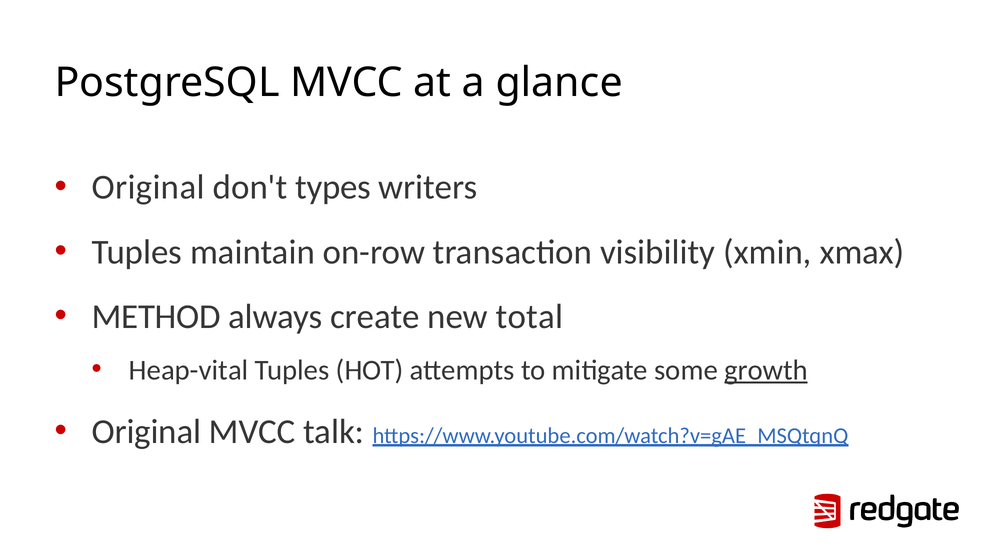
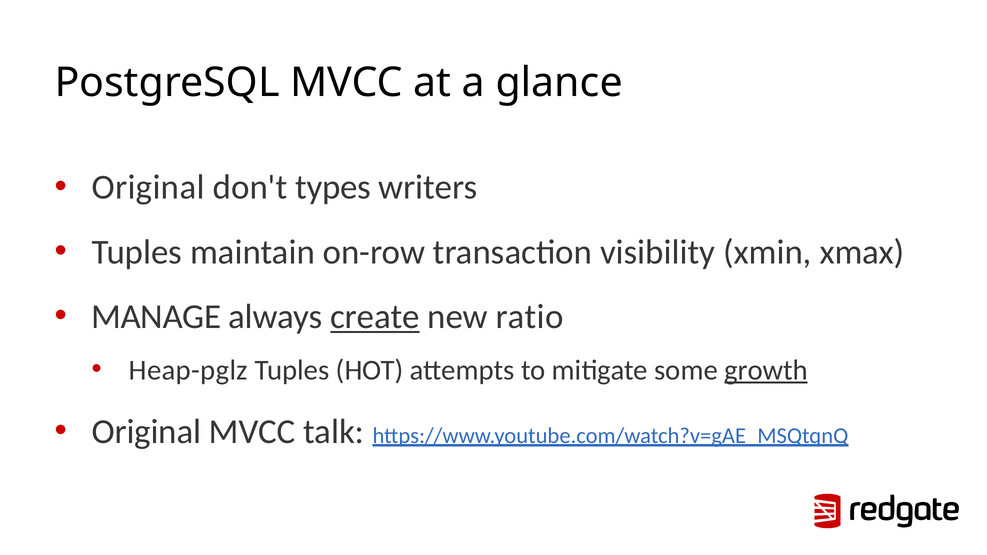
METHOD: METHOD -> MANAGE
create underline: none -> present
total: total -> ratio
Heap-vital: Heap-vital -> Heap-pglz
